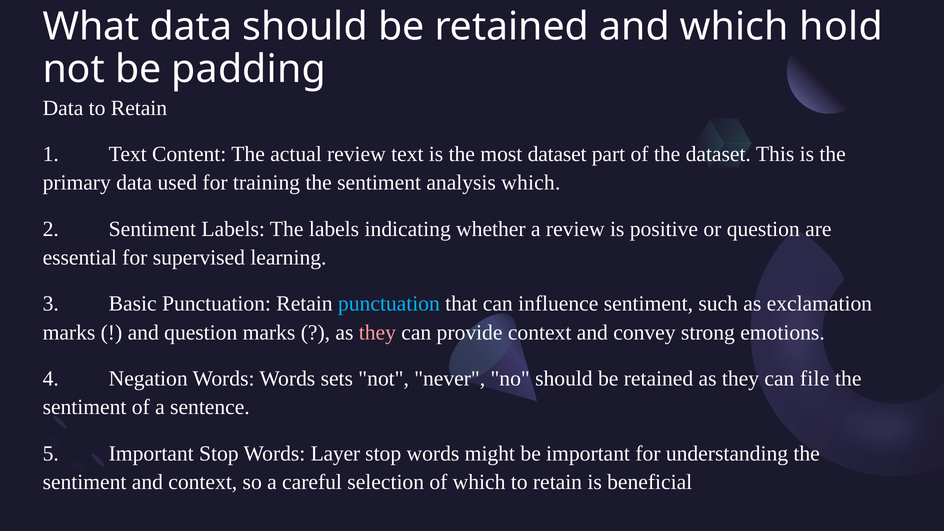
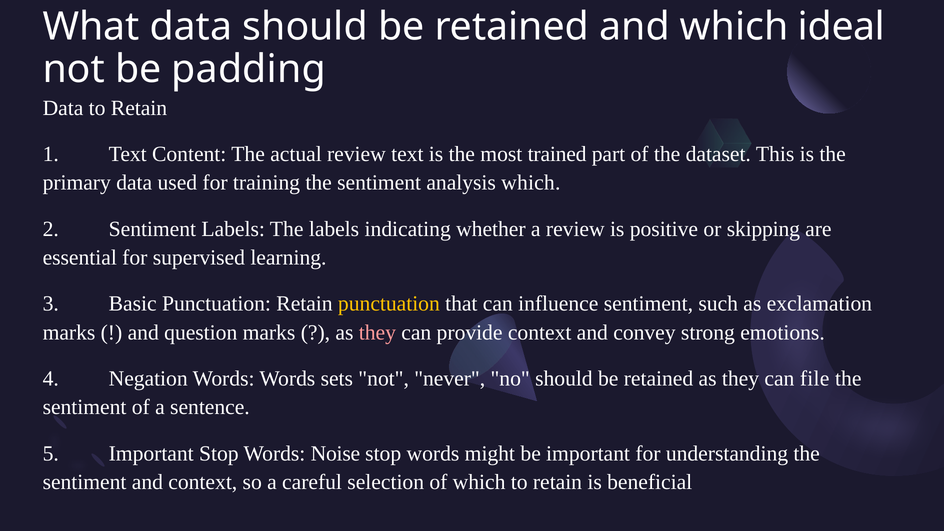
hold: hold -> ideal
most dataset: dataset -> trained
or question: question -> skipping
punctuation at (389, 304) colour: light blue -> yellow
Layer: Layer -> Noise
